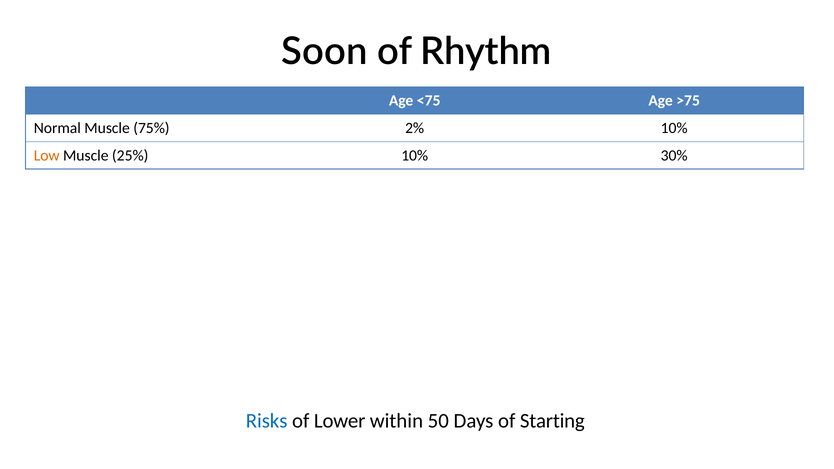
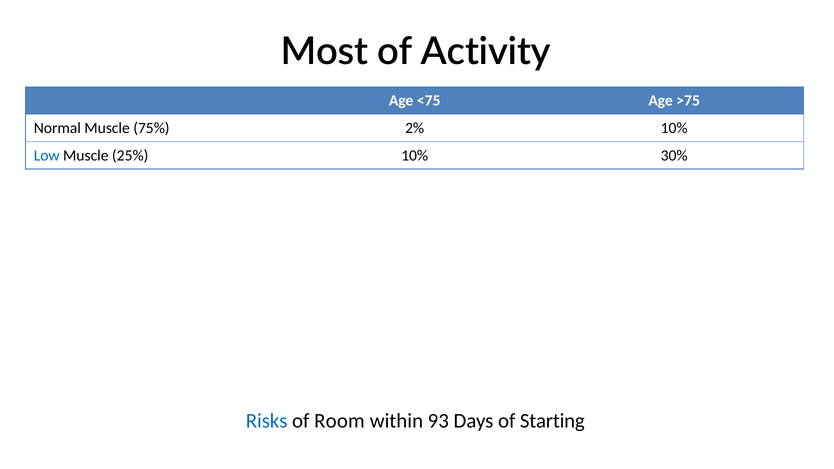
Soon: Soon -> Most
Rhythm: Rhythm -> Activity
Low colour: orange -> blue
Lower: Lower -> Room
50: 50 -> 93
